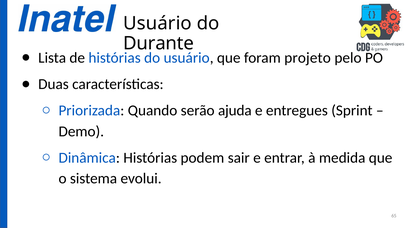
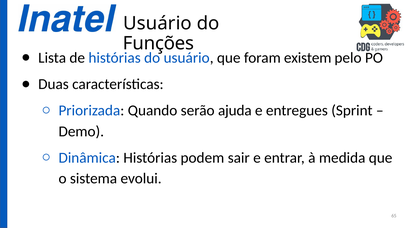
Durante: Durante -> Funções
projeto: projeto -> existem
